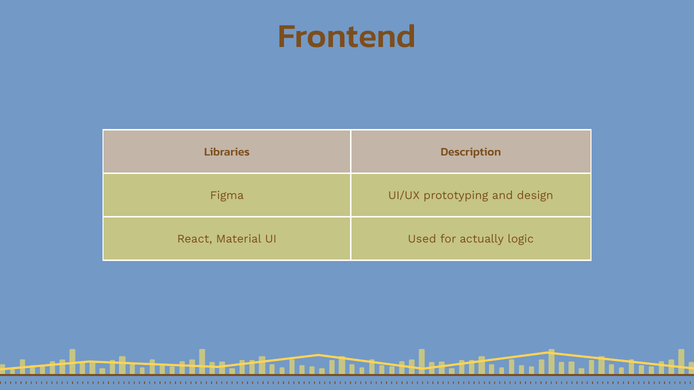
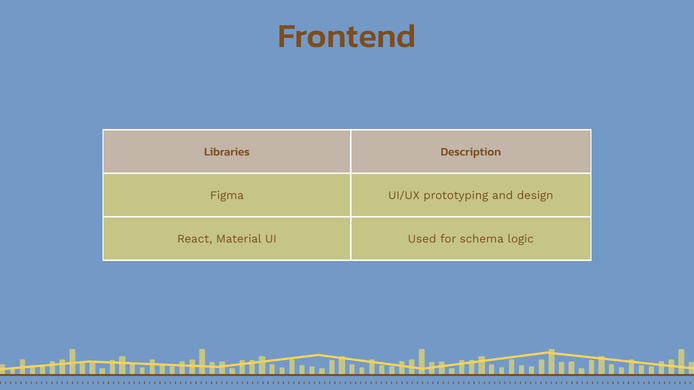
actually: actually -> schema
